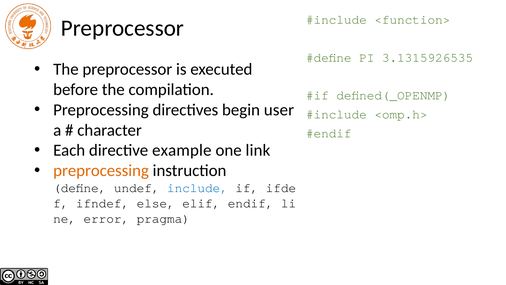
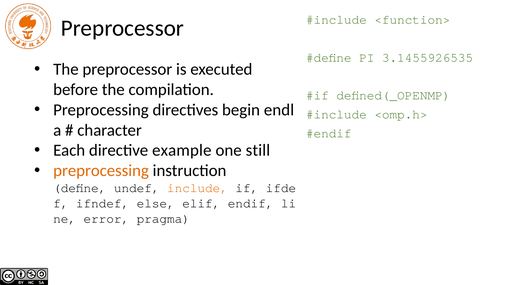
3.1315926535: 3.1315926535 -> 3.1455926535
user: user -> endl
link: link -> still
include colour: blue -> orange
